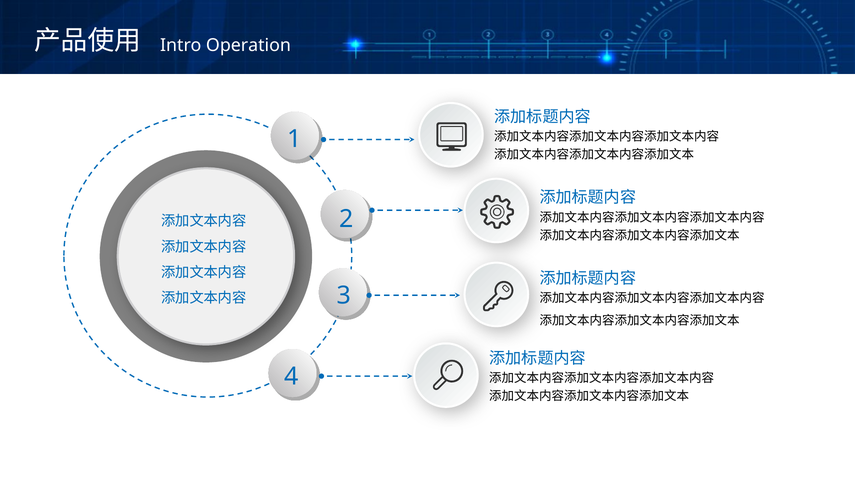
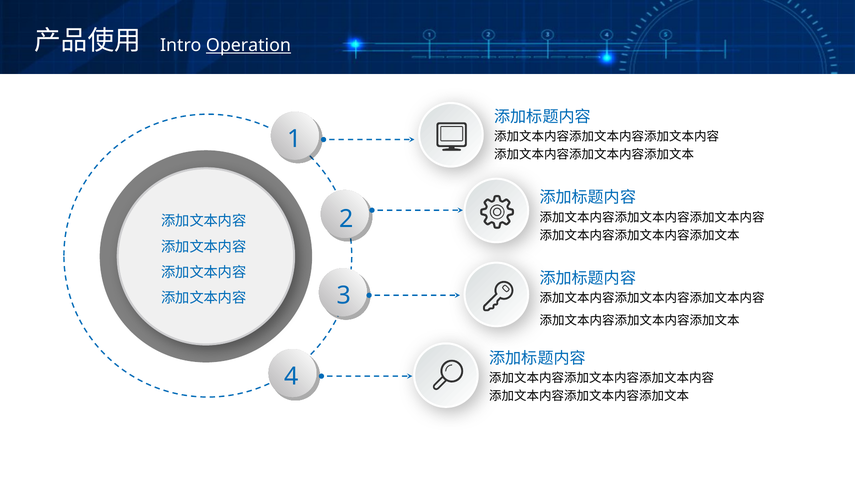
Operation underline: none -> present
